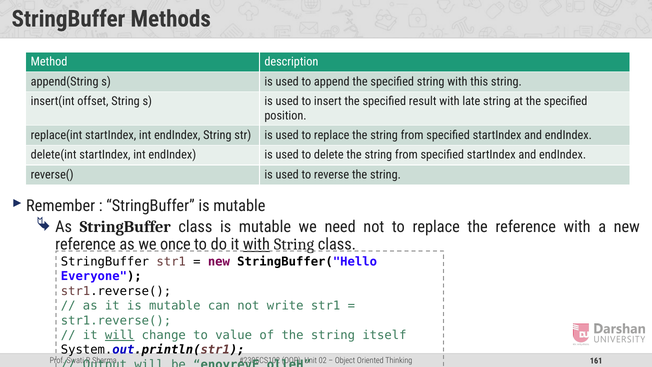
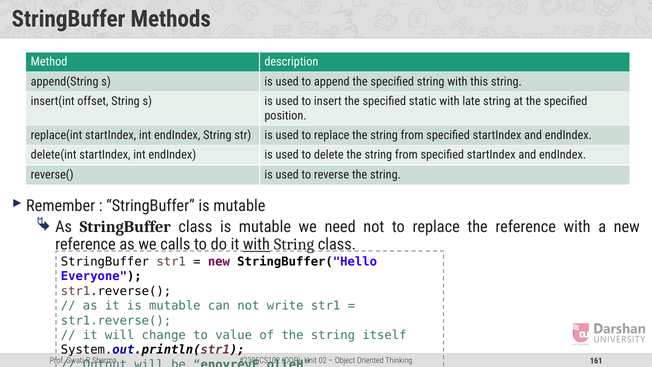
result: result -> static
once: once -> calls
will at (120, 335) underline: present -> none
